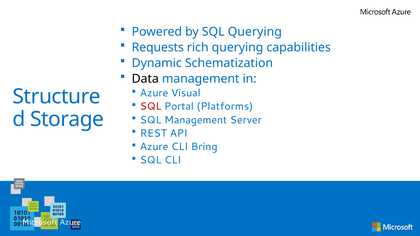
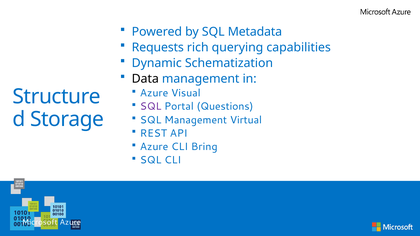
SQL Querying: Querying -> Metadata
SQL at (151, 107) colour: red -> purple
Platforms: Platforms -> Questions
Server: Server -> Virtual
